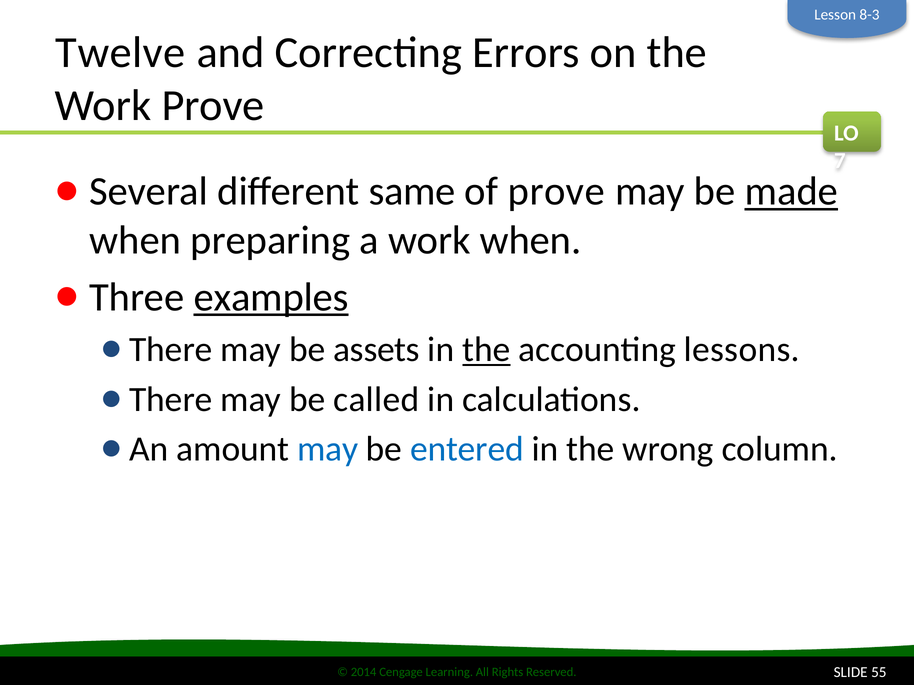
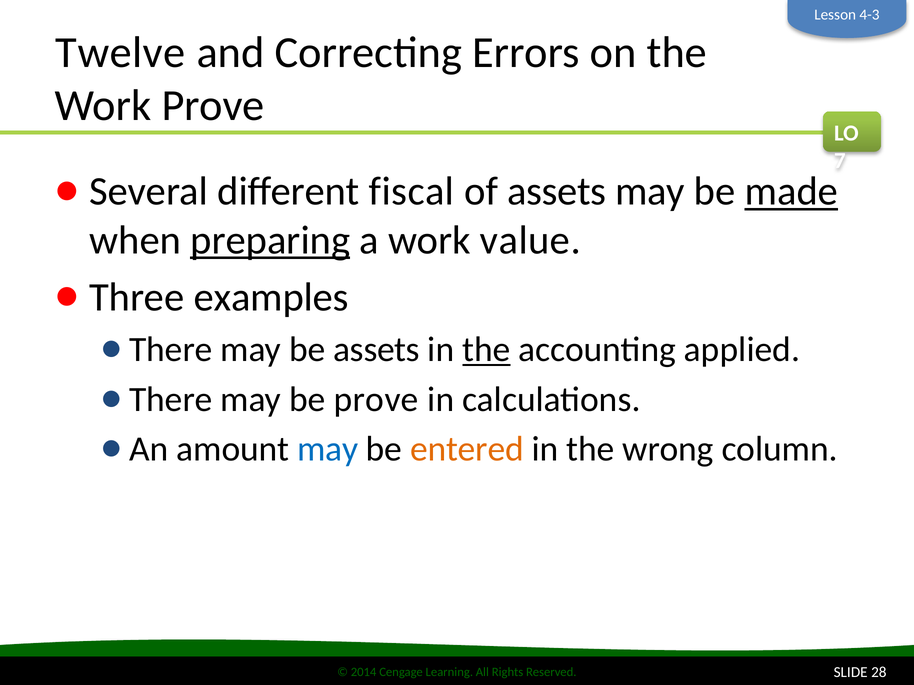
8-3: 8-3 -> 4-3
same: same -> fiscal
of prove: prove -> assets
preparing underline: none -> present
work when: when -> value
examples underline: present -> none
lessons: lessons -> applied
be called: called -> prove
entered colour: blue -> orange
55: 55 -> 28
